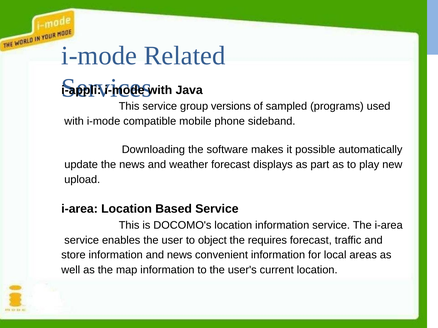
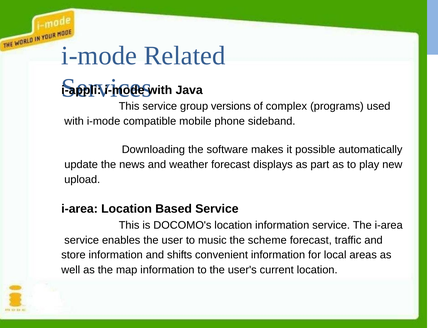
sampled: sampled -> complex
object: object -> music
requires: requires -> scheme
and news: news -> shifts
